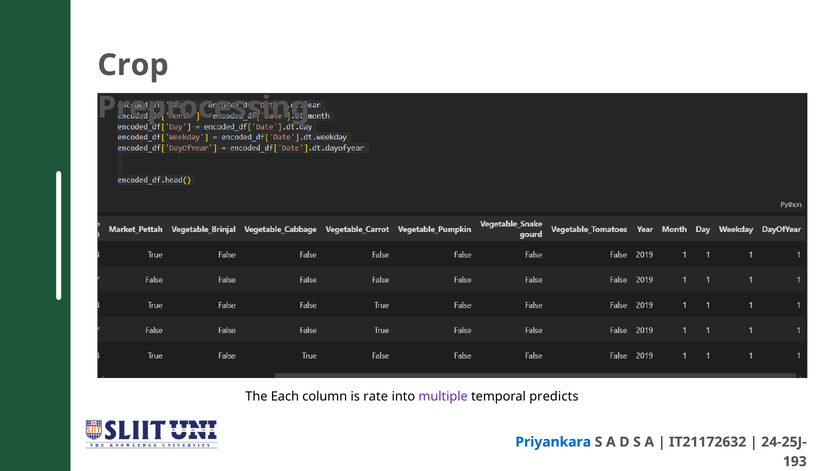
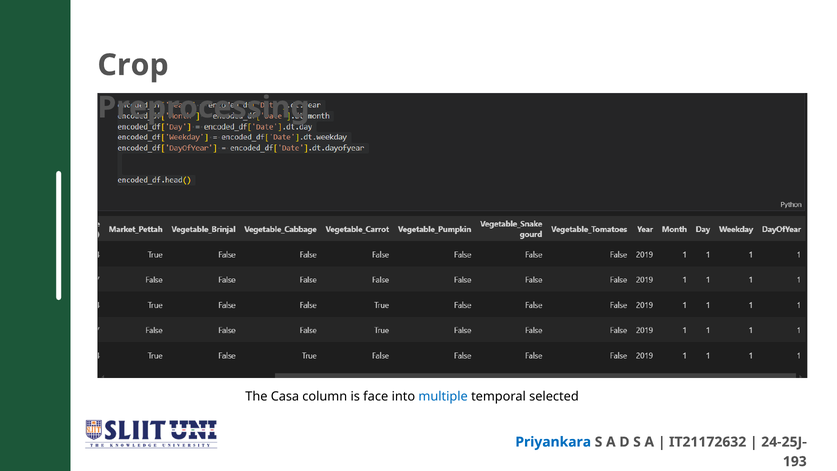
Each: Each -> Casa
rate: rate -> face
multiple colour: purple -> blue
predicts: predicts -> selected
